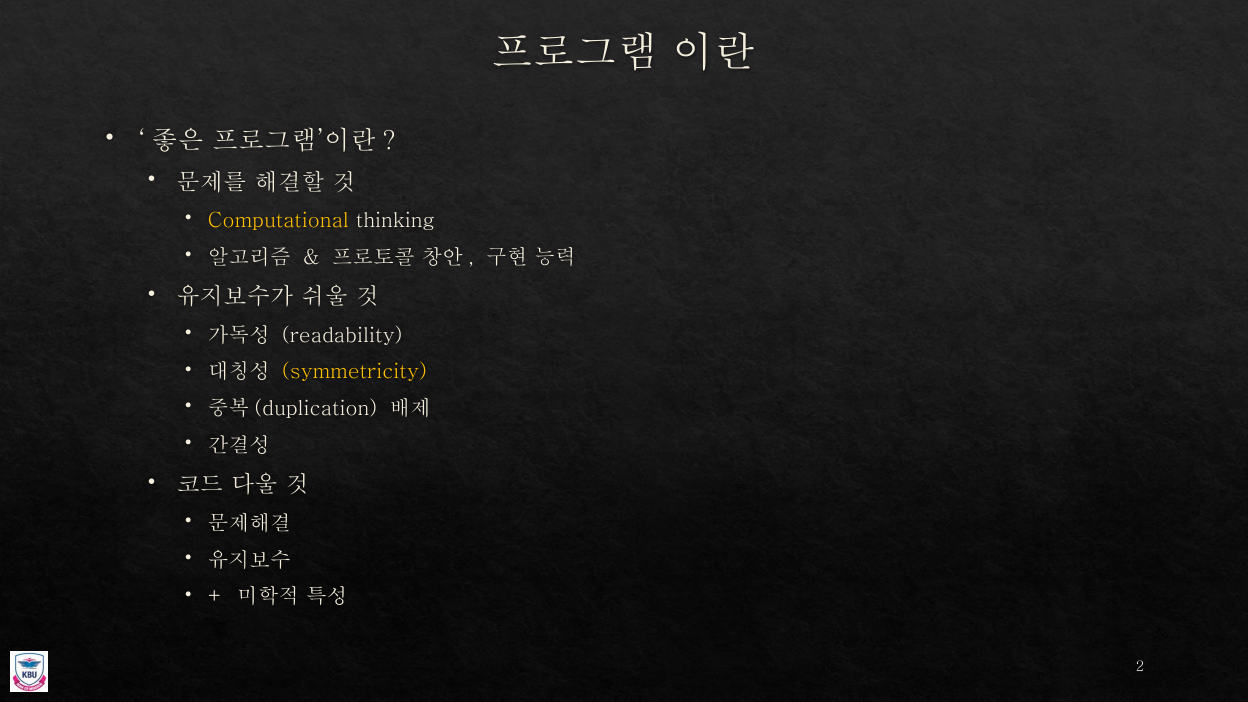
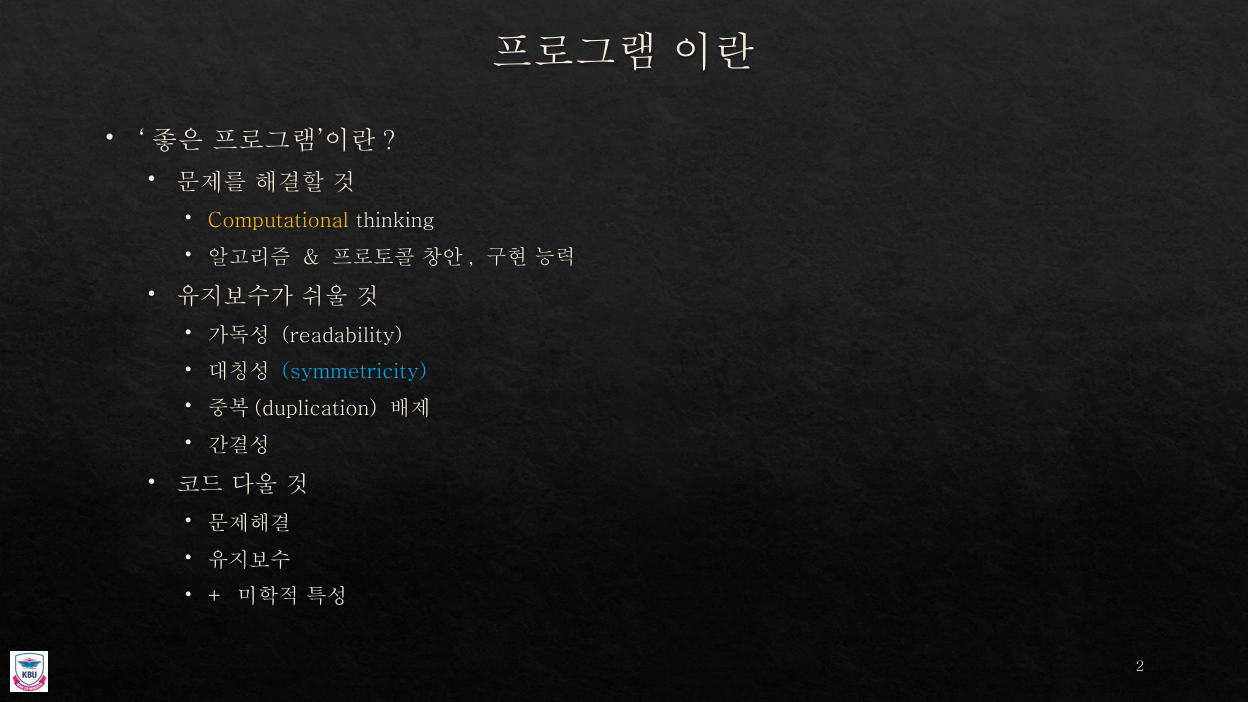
symmetricity colour: yellow -> light blue
